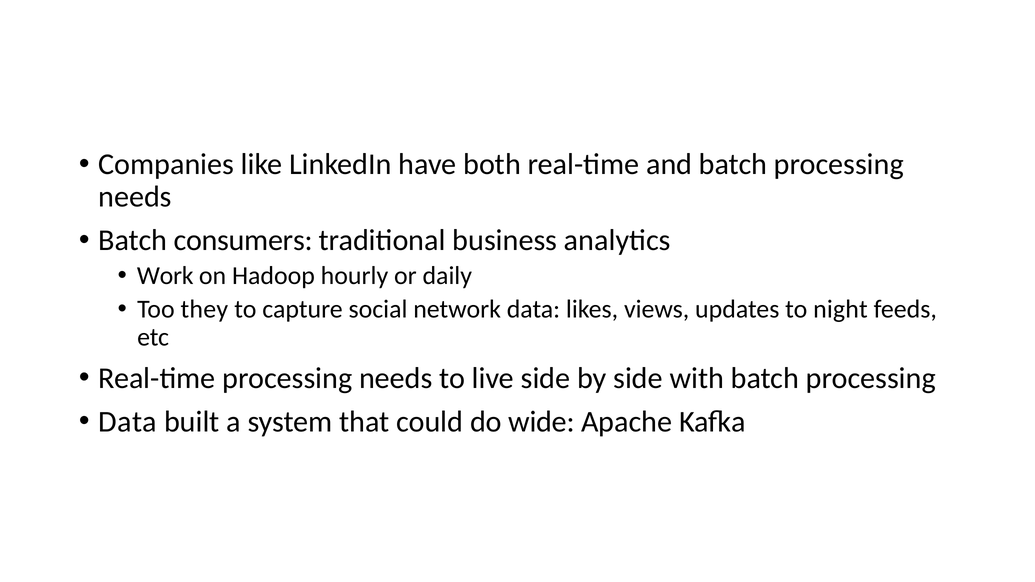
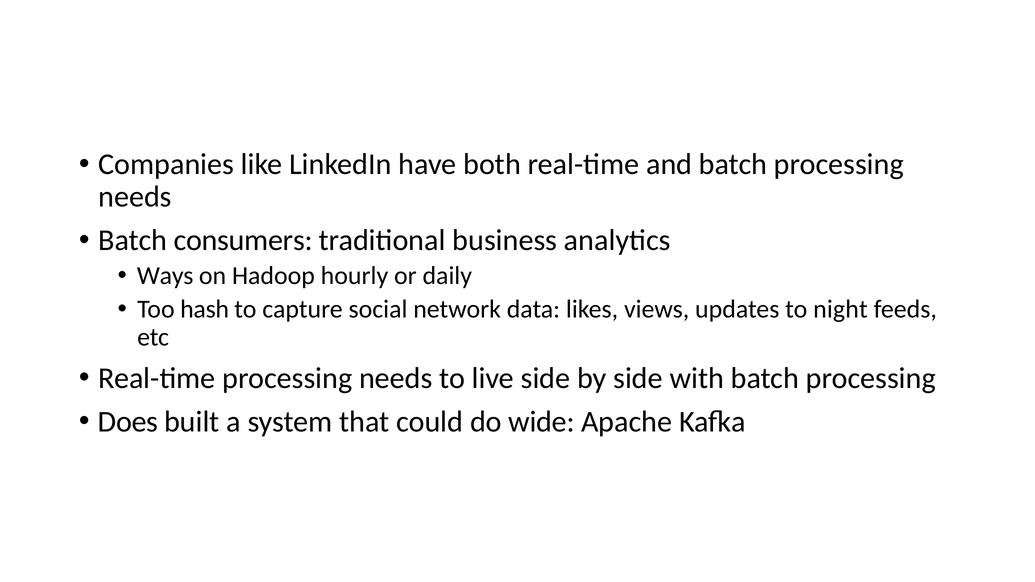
Work: Work -> Ways
they: they -> hash
Data at (128, 422): Data -> Does
